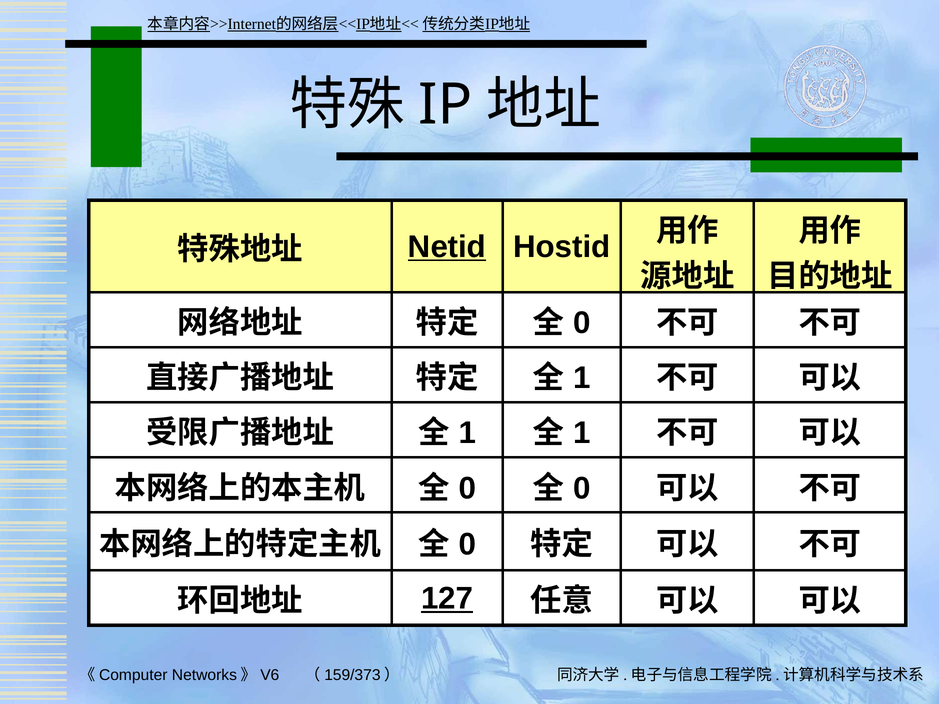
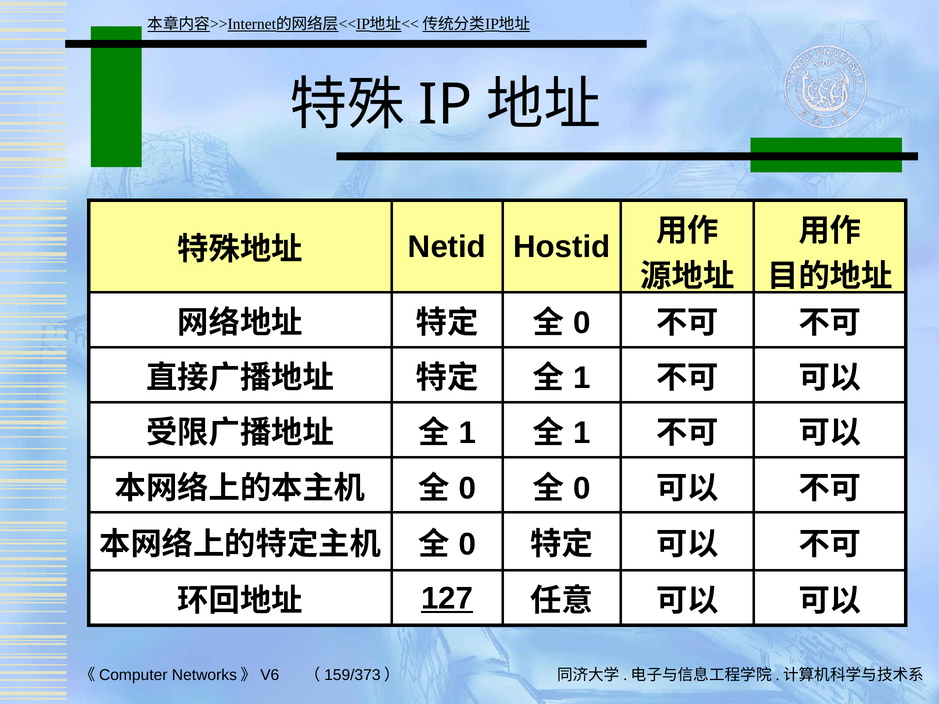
Netid underline: present -> none
